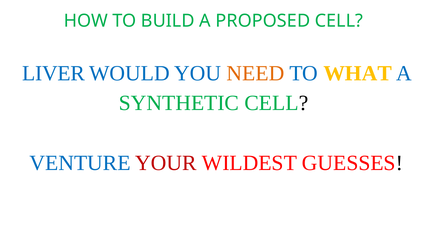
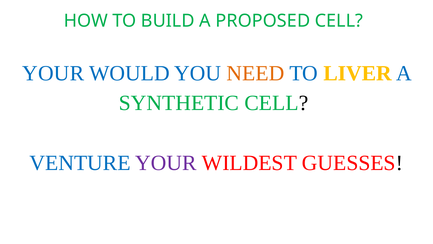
LIVER at (53, 73): LIVER -> YOUR
WHAT: WHAT -> LIVER
YOUR at (166, 163) colour: red -> purple
